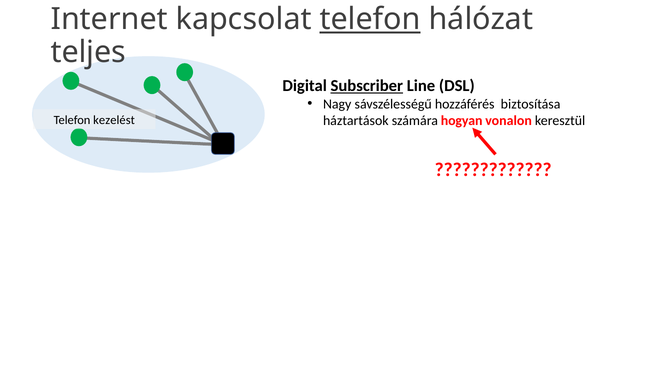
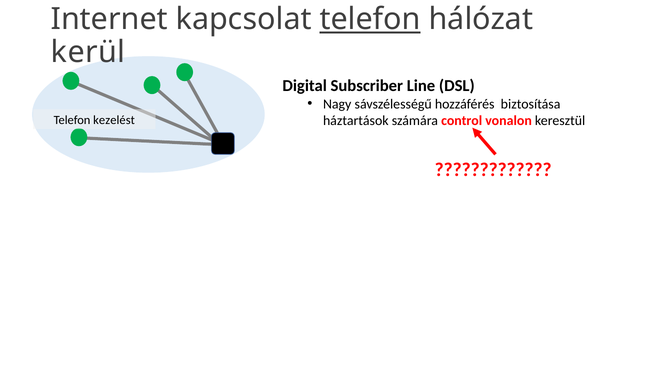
teljes: teljes -> kerül
Subscriber underline: present -> none
hogyan: hogyan -> control
